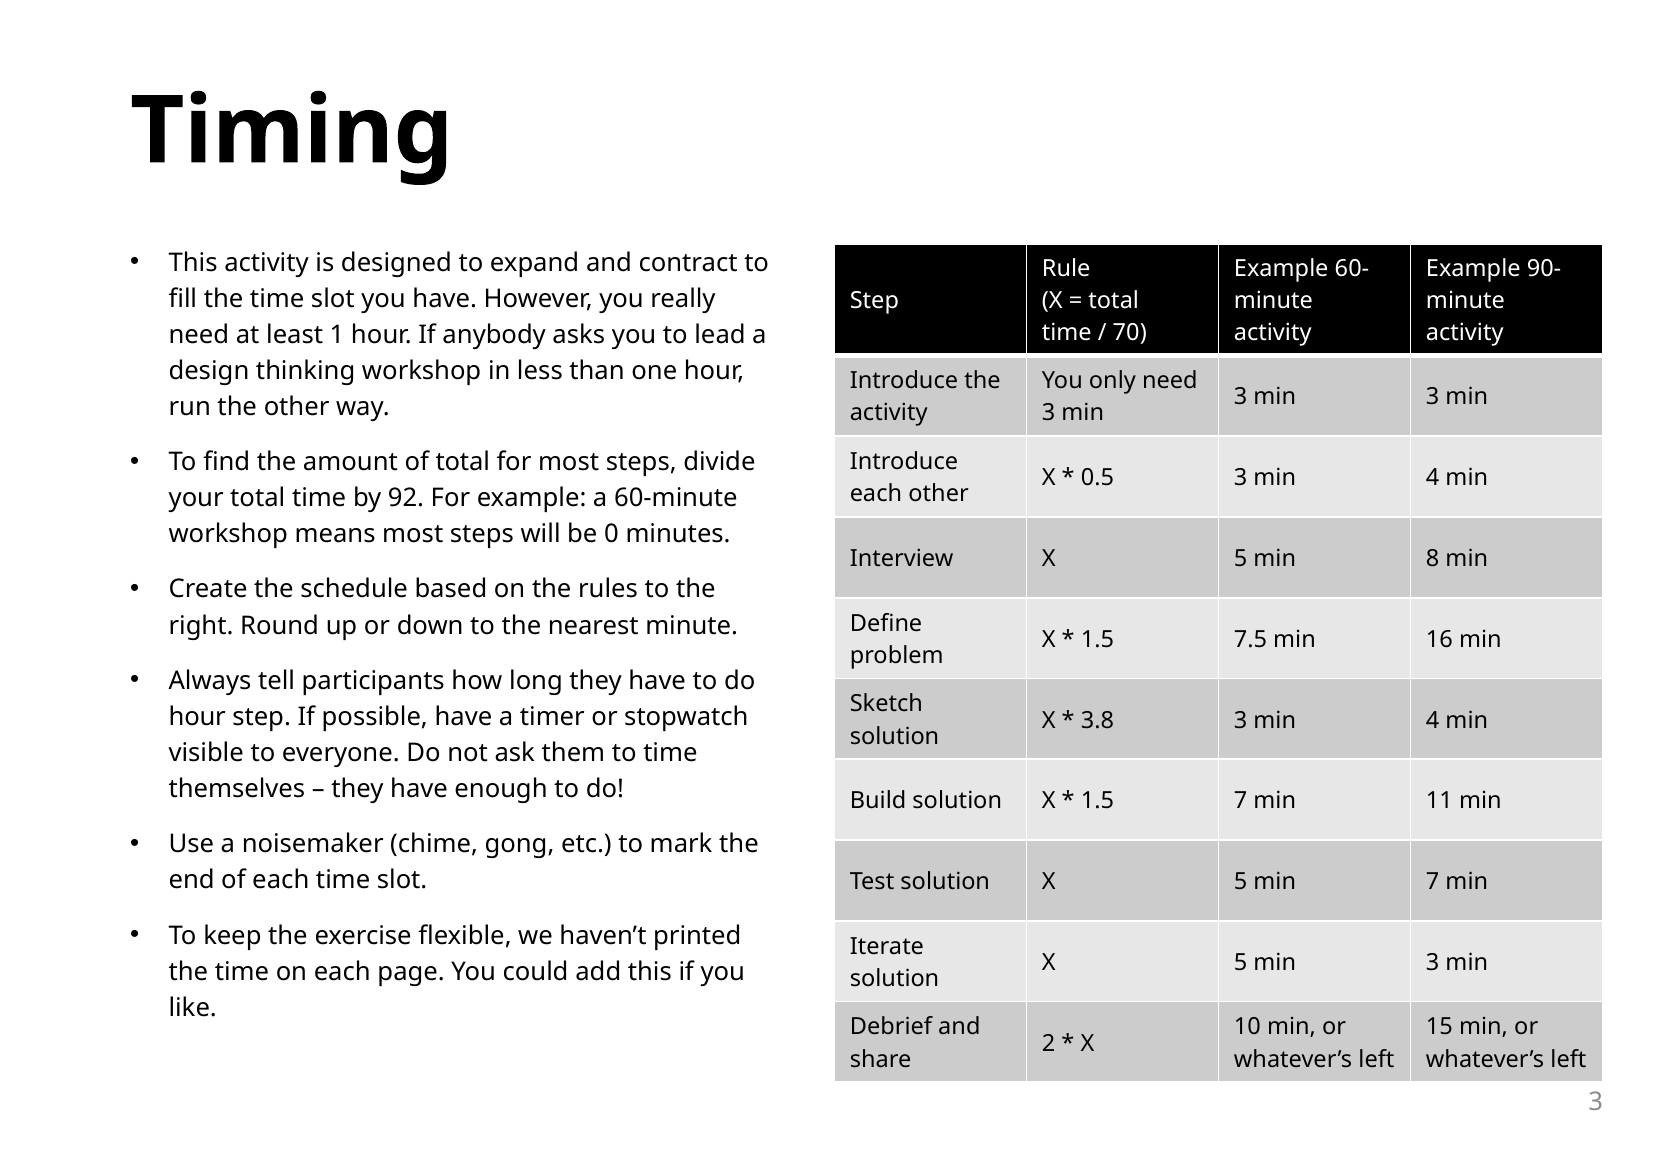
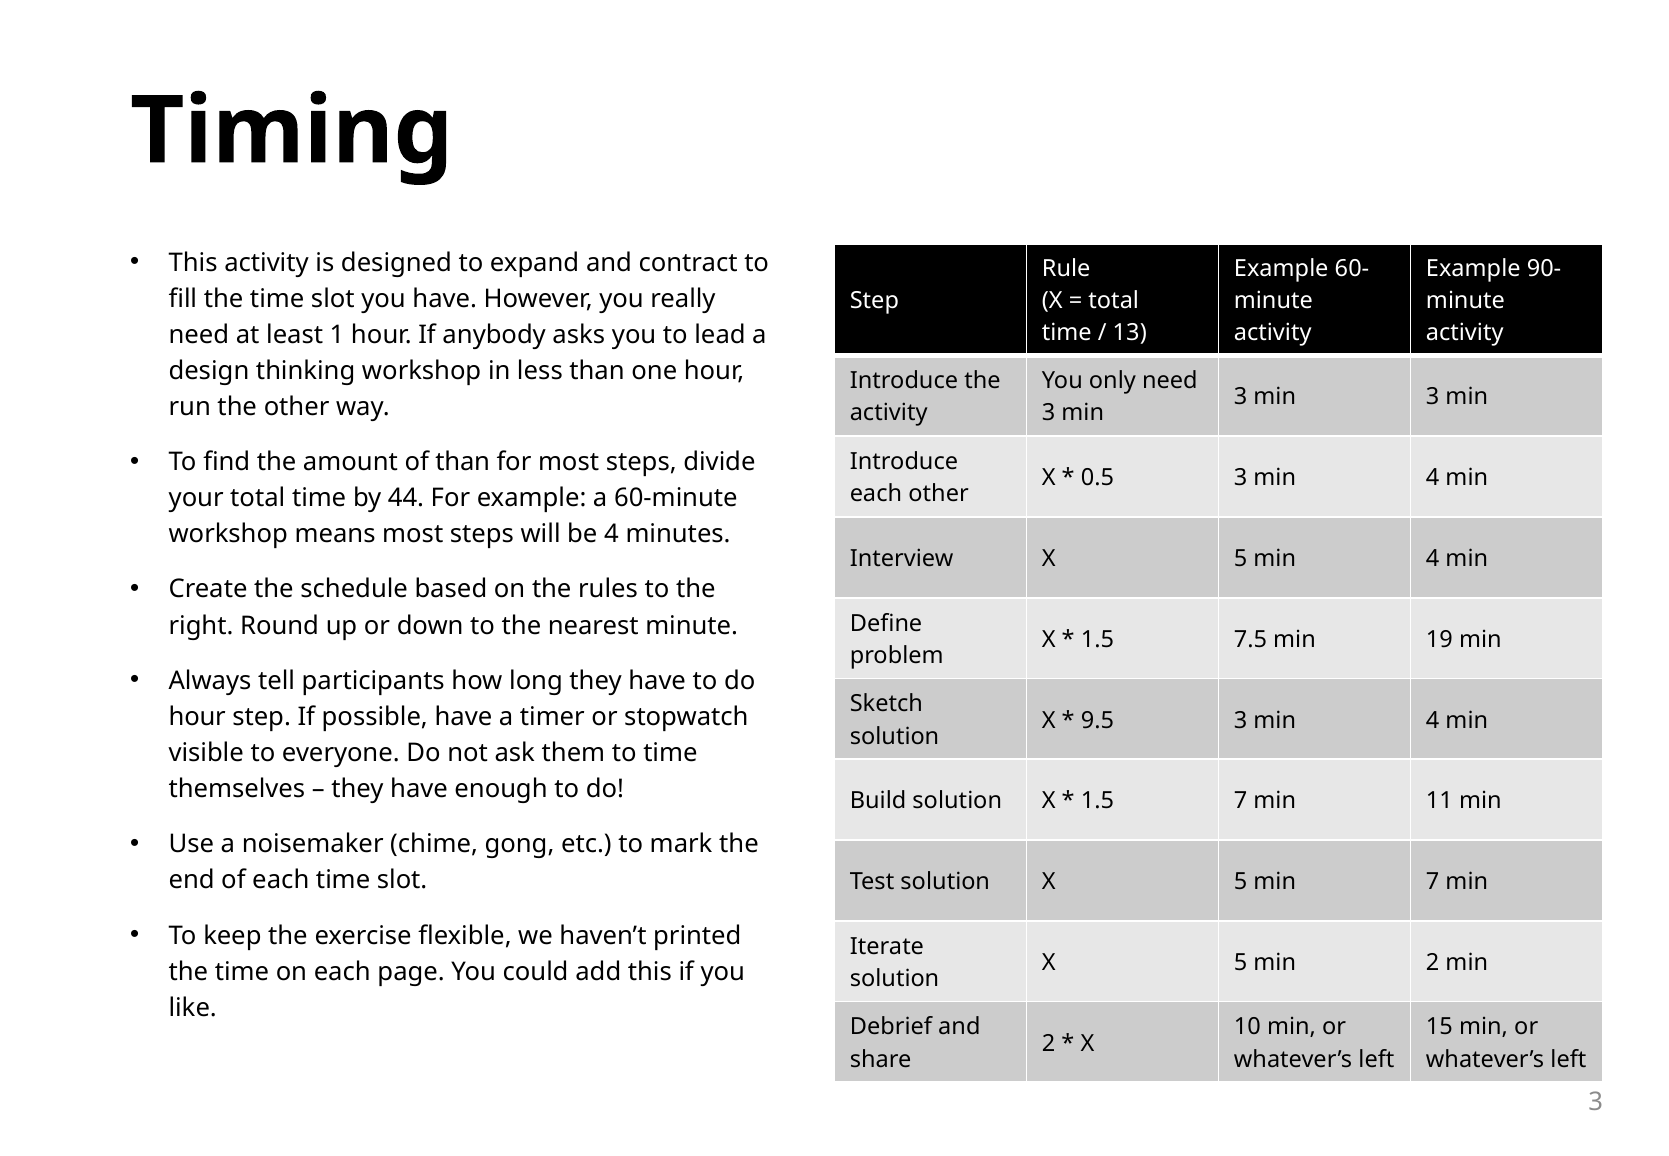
70: 70 -> 13
of total: total -> than
92: 92 -> 44
be 0: 0 -> 4
5 min 8: 8 -> 4
16: 16 -> 19
3.8: 3.8 -> 9.5
5 min 3: 3 -> 2
